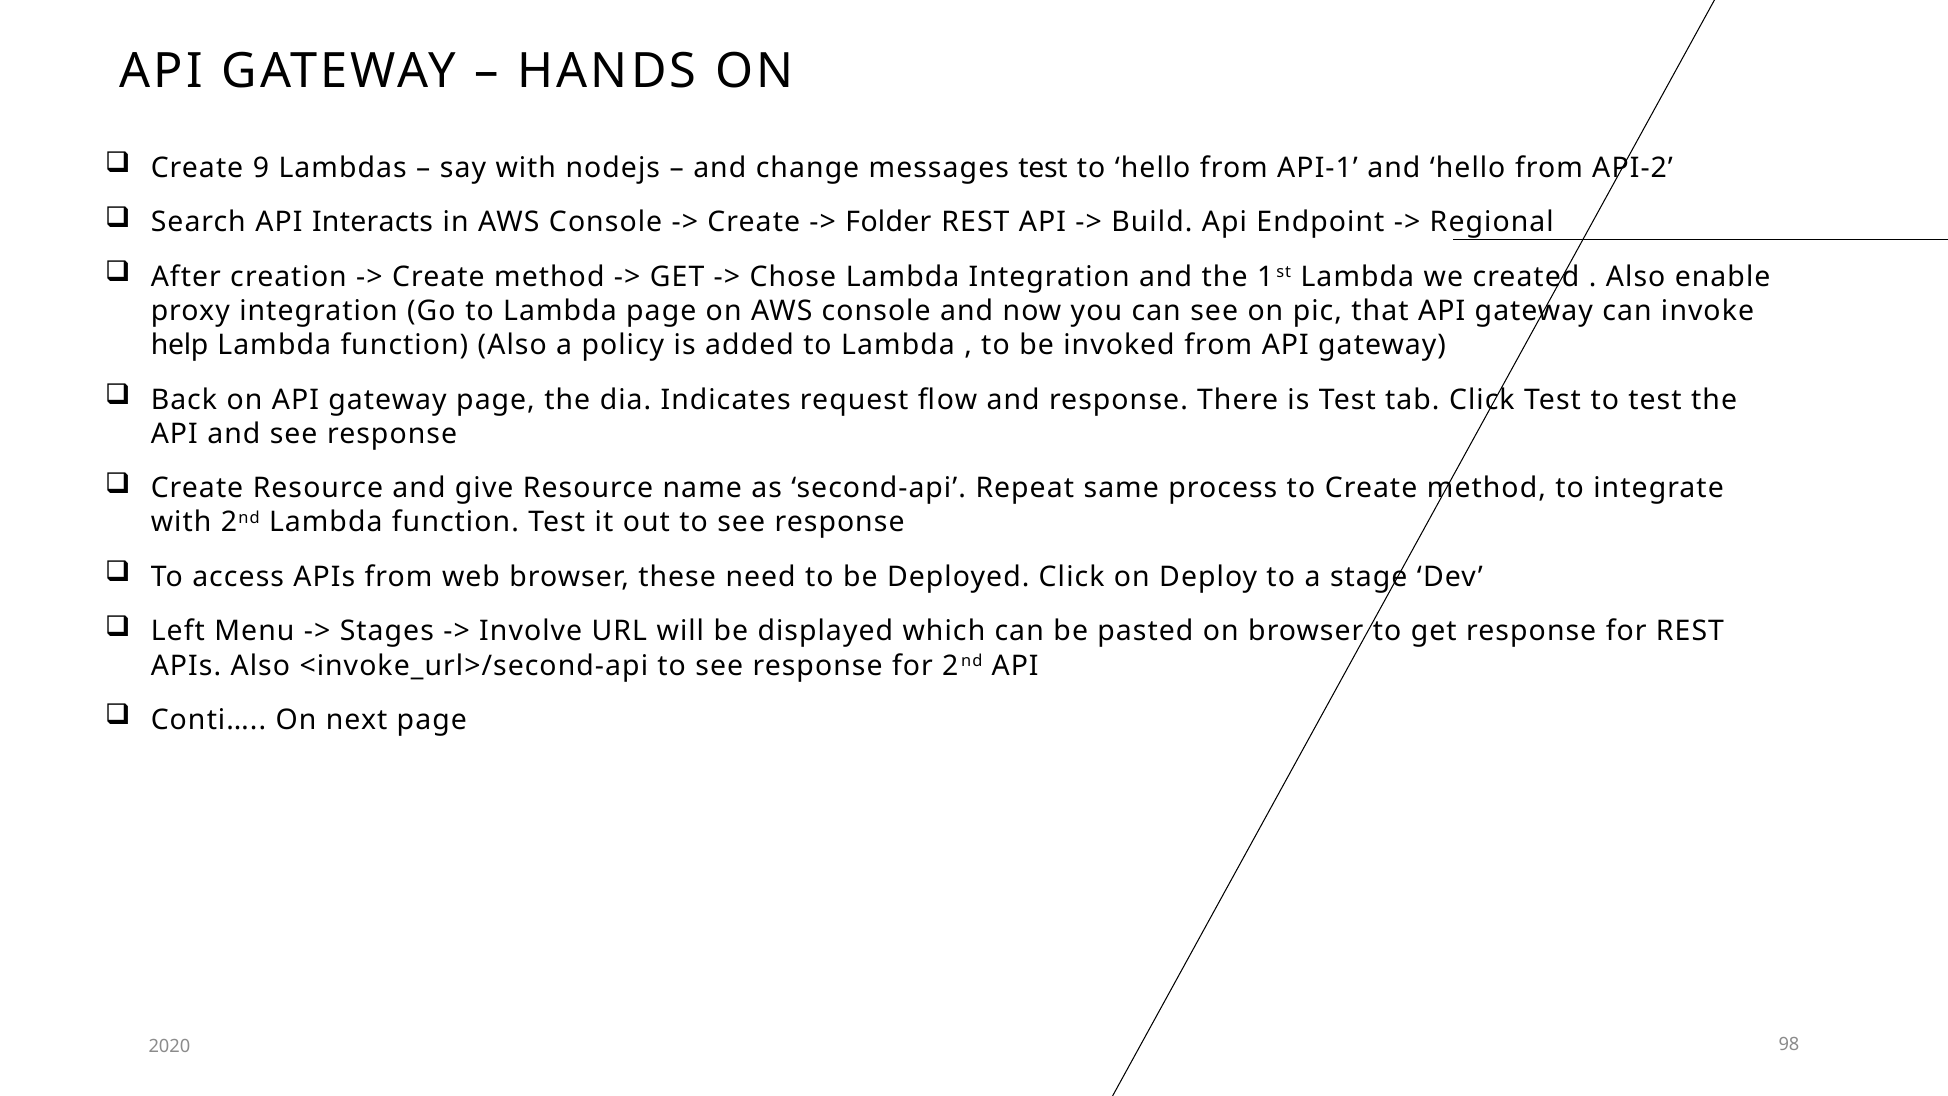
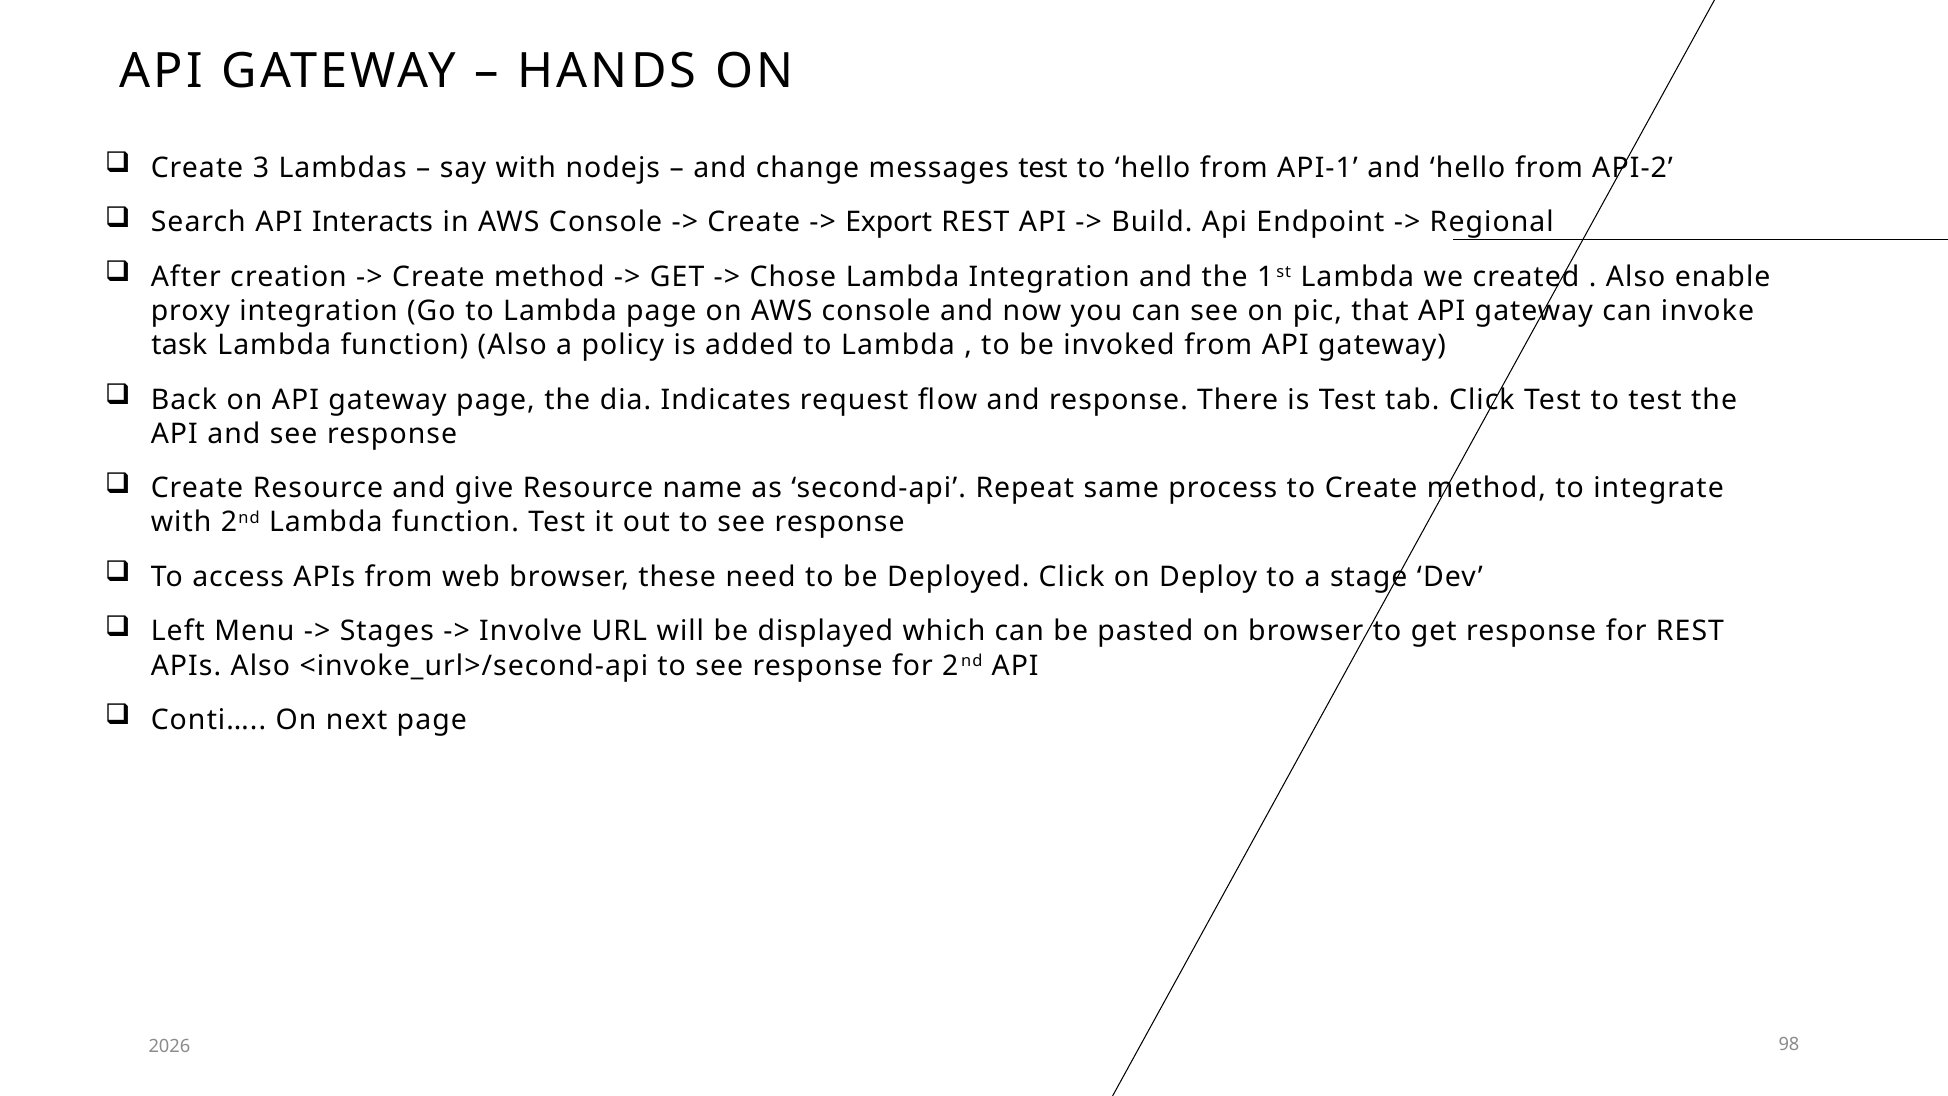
9: 9 -> 3
Folder: Folder -> Export
help: help -> task
2020: 2020 -> 2026
